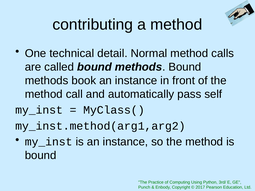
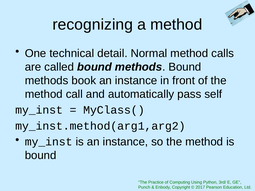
contributing: contributing -> recognizing
